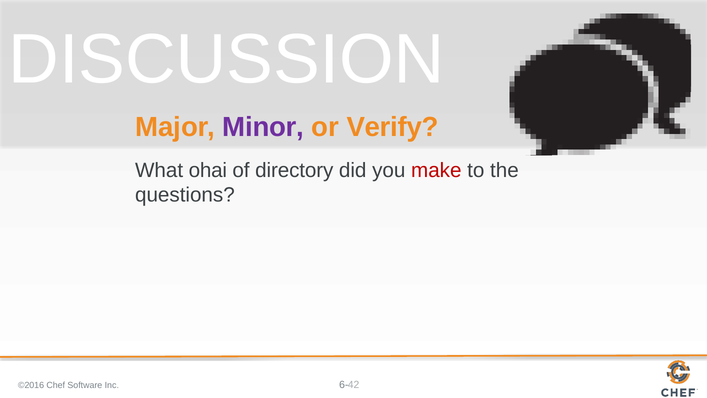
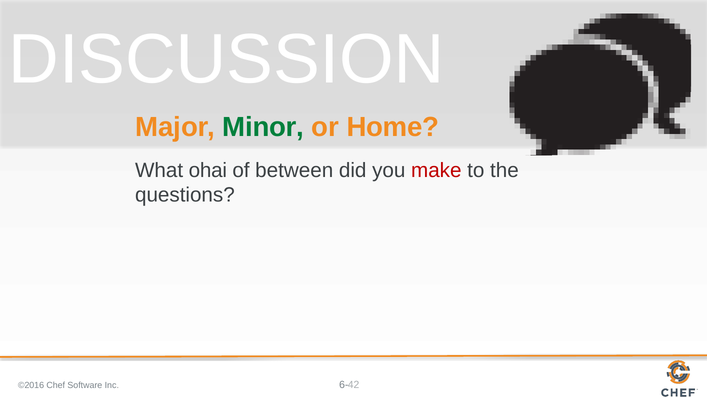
Minor colour: purple -> green
Verify: Verify -> Home
directory: directory -> between
